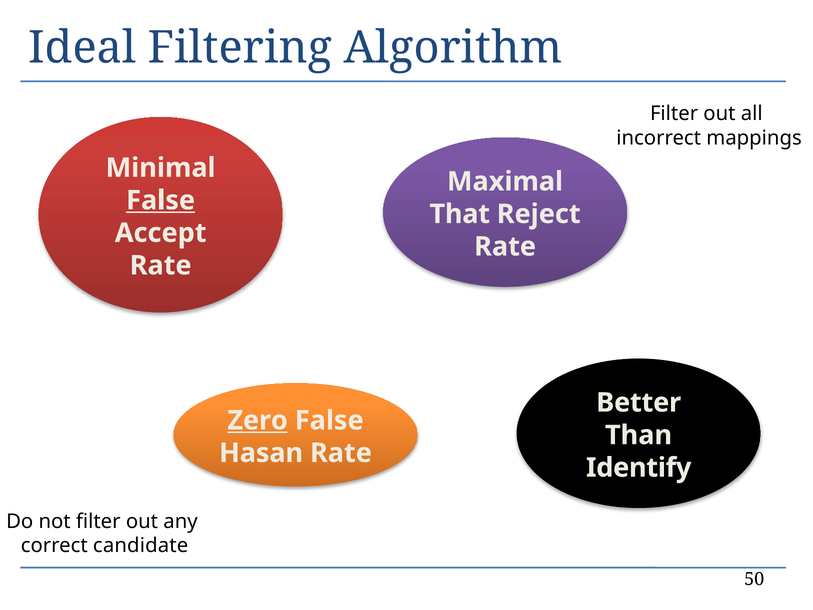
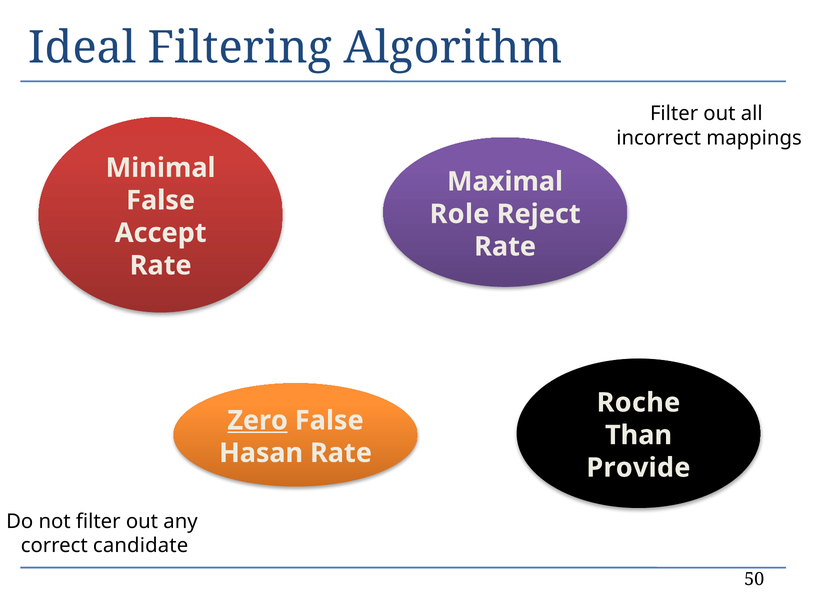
False at (161, 200) underline: present -> none
That: That -> Role
Better: Better -> Roche
Identify: Identify -> Provide
